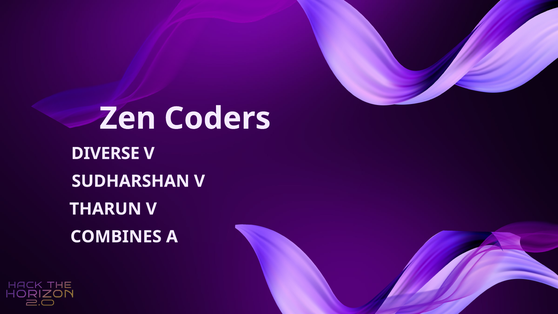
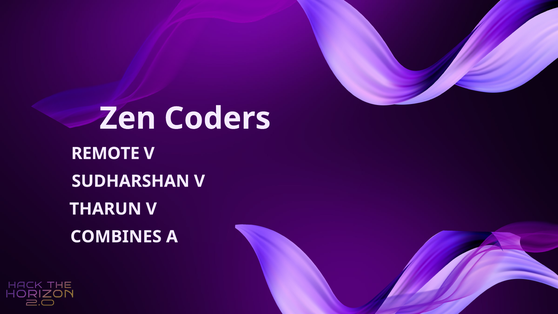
DIVERSE: DIVERSE -> REMOTE
